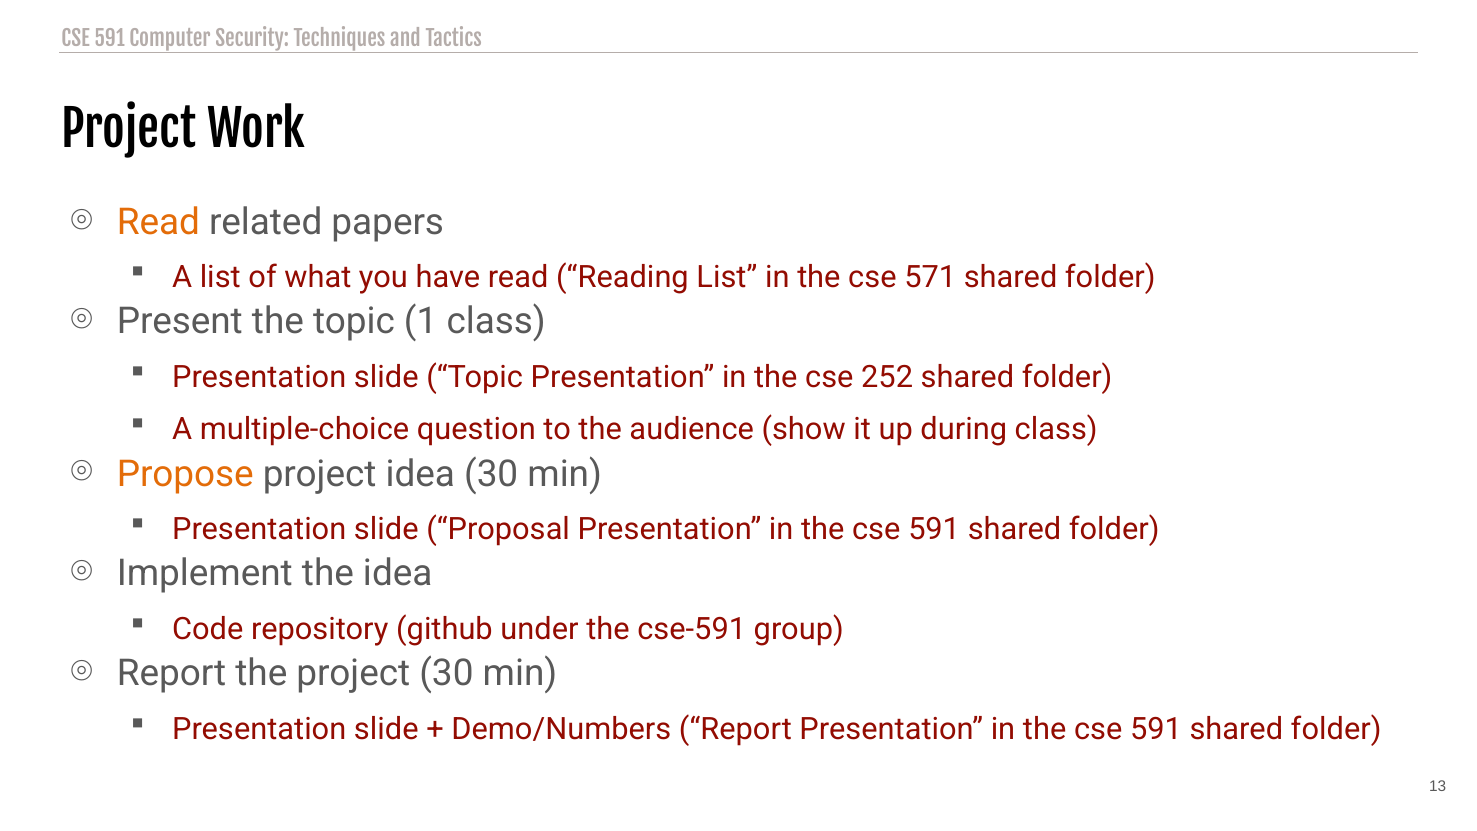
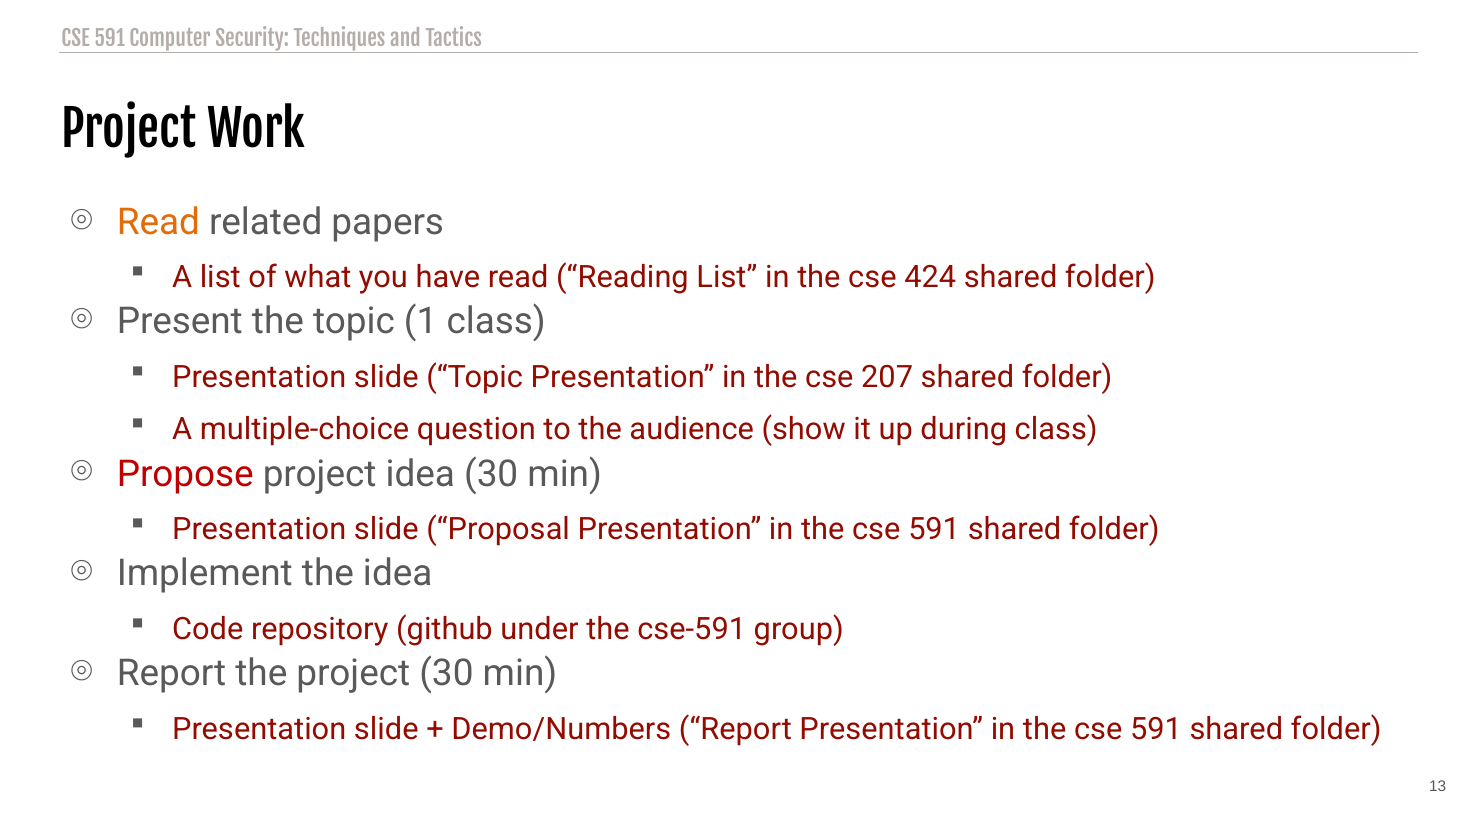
571: 571 -> 424
252: 252 -> 207
Propose colour: orange -> red
